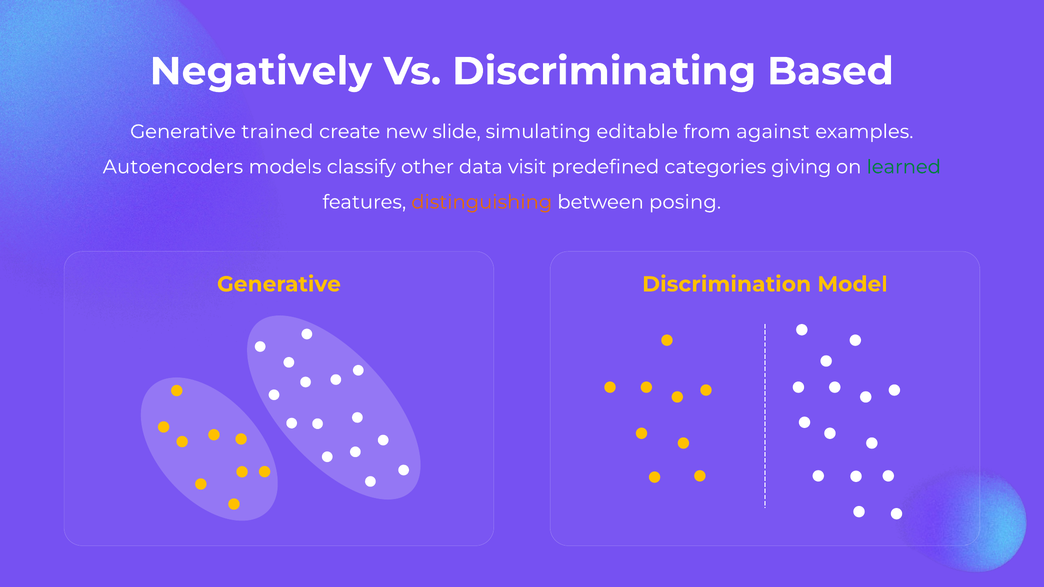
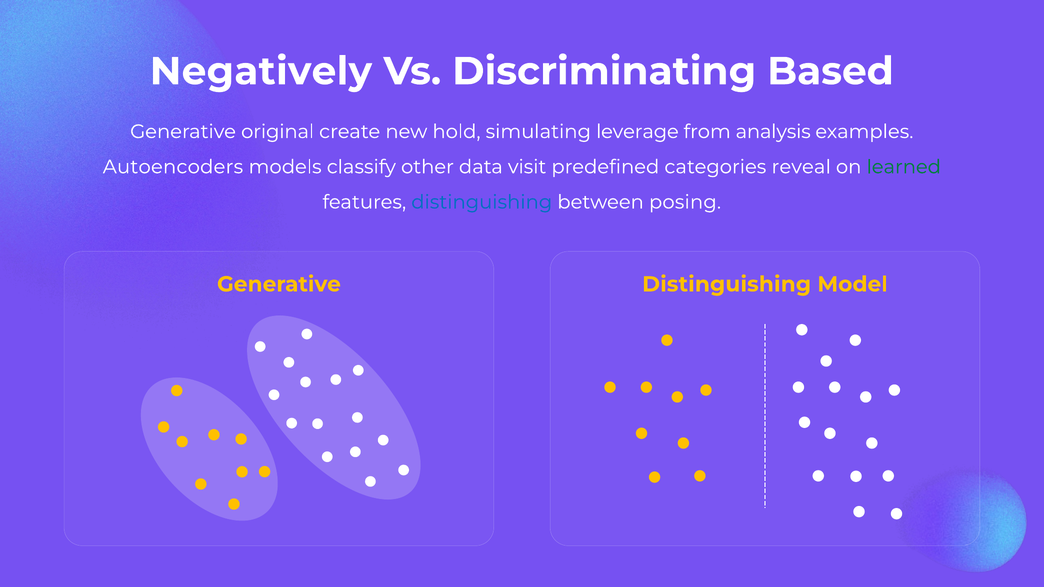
trained: trained -> original
slide: slide -> hold
editable: editable -> leverage
against: against -> analysis
giving: giving -> reveal
distinguishing at (482, 202) colour: orange -> blue
Generative Discrimination: Discrimination -> Distinguishing
